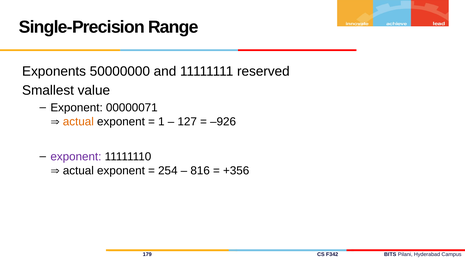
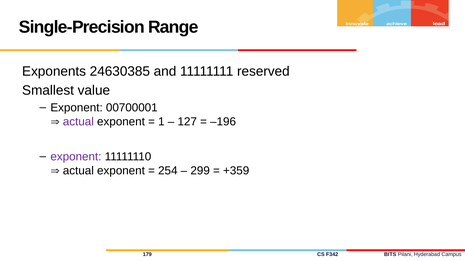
50000000: 50000000 -> 24630385
00000071: 00000071 -> 00700001
actual at (78, 122) colour: orange -> purple
–926: –926 -> –196
816: 816 -> 299
+356: +356 -> +359
